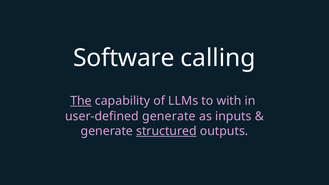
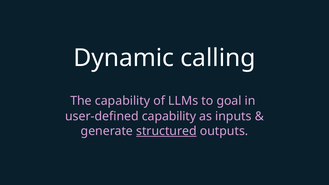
Software: Software -> Dynamic
The underline: present -> none
with: with -> goal
user-defined generate: generate -> capability
